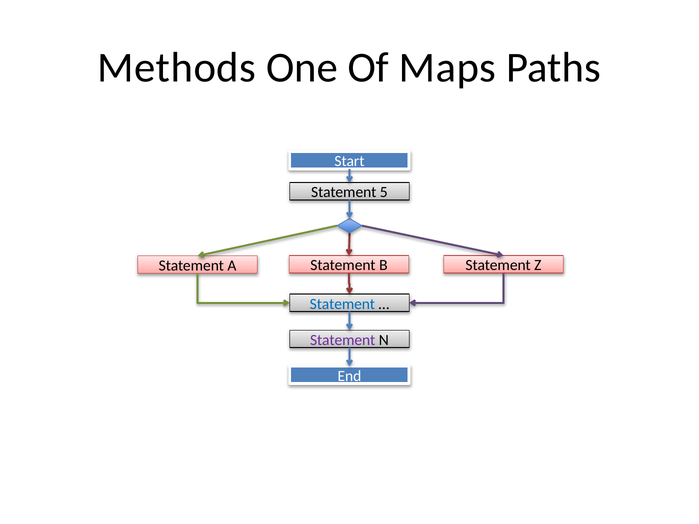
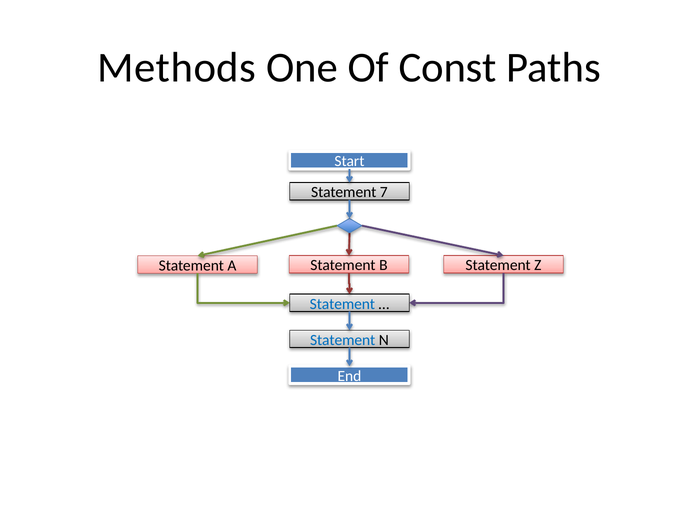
Maps: Maps -> Const
5: 5 -> 7
Statement at (343, 340) colour: purple -> blue
